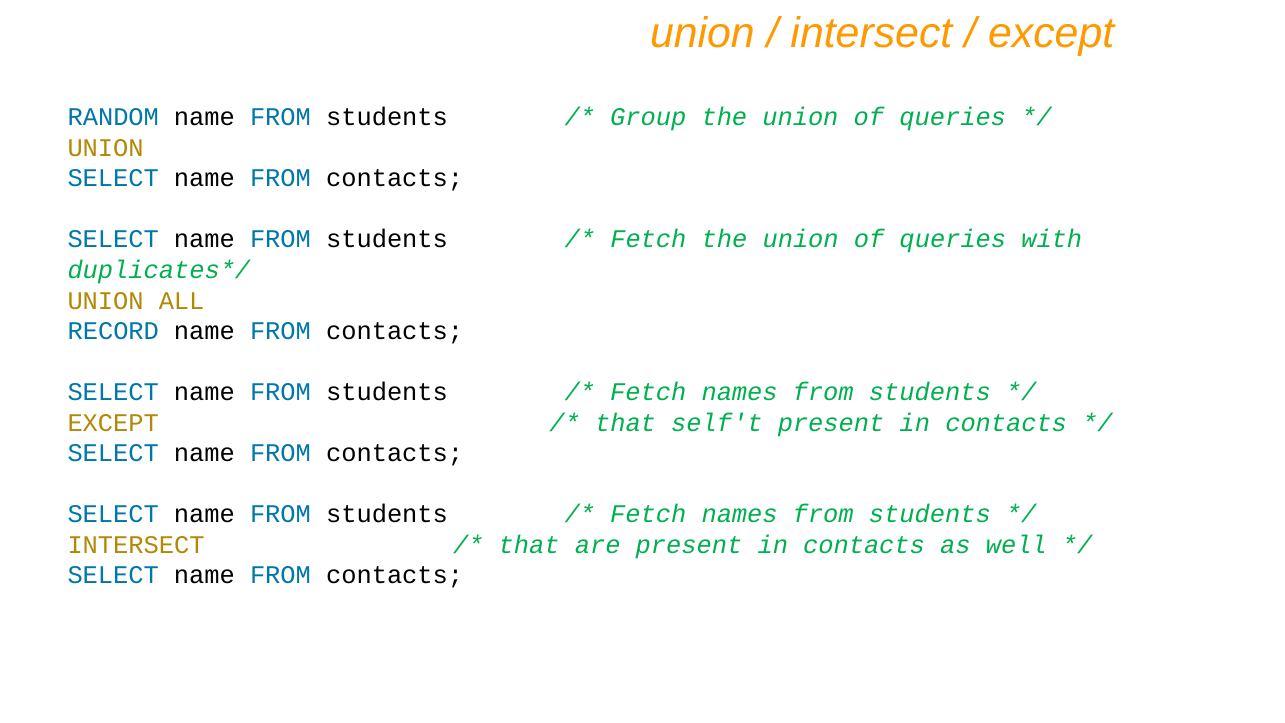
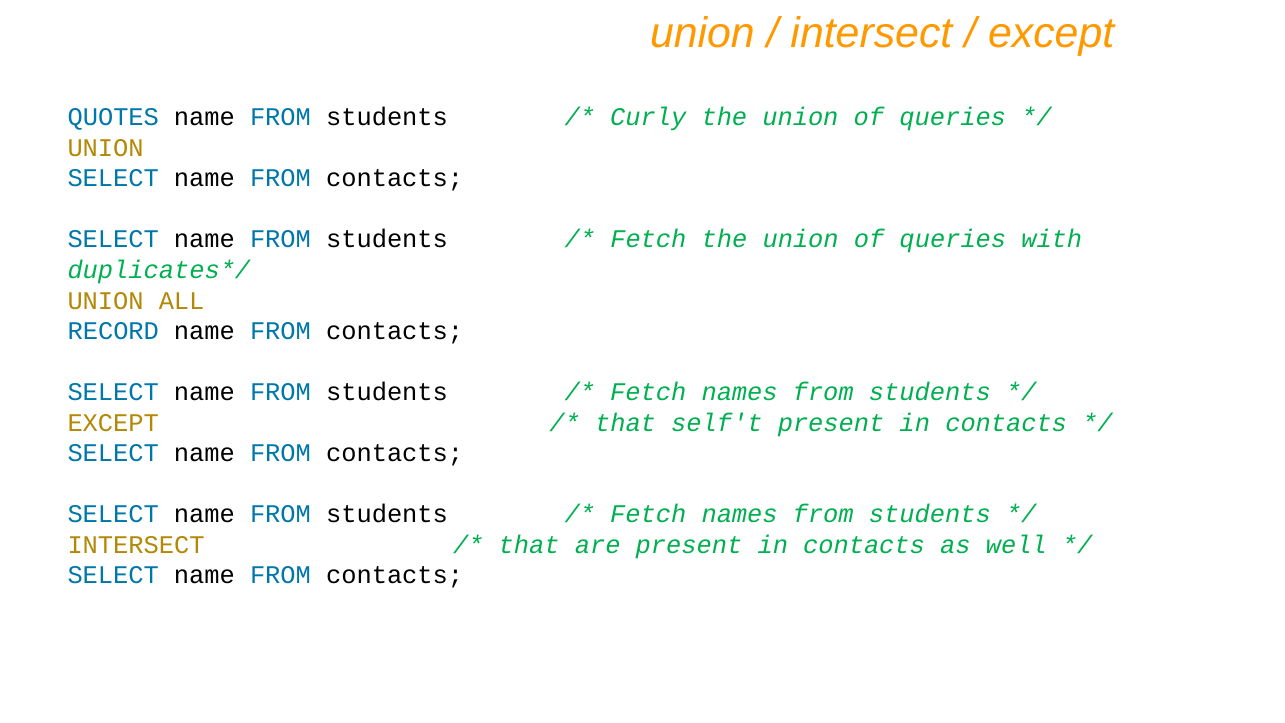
RANDOM: RANDOM -> QUOTES
Group: Group -> Curly
